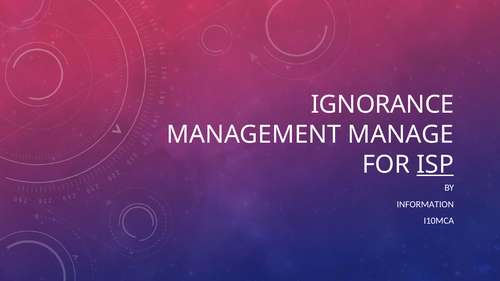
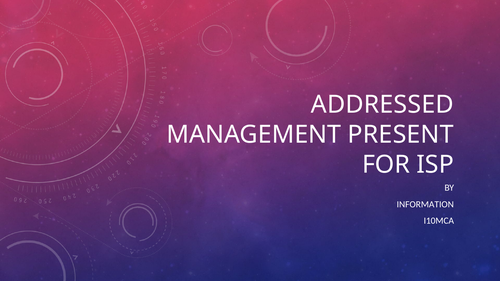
IGNORANCE: IGNORANCE -> ADDRESSED
MANAGE: MANAGE -> PRESENT
ISP underline: present -> none
